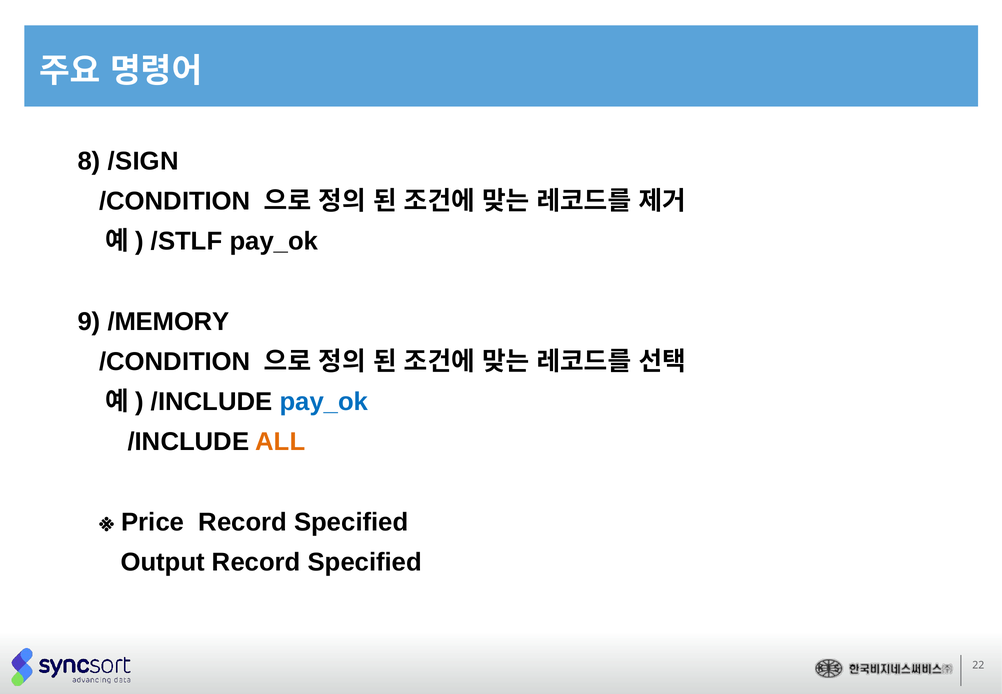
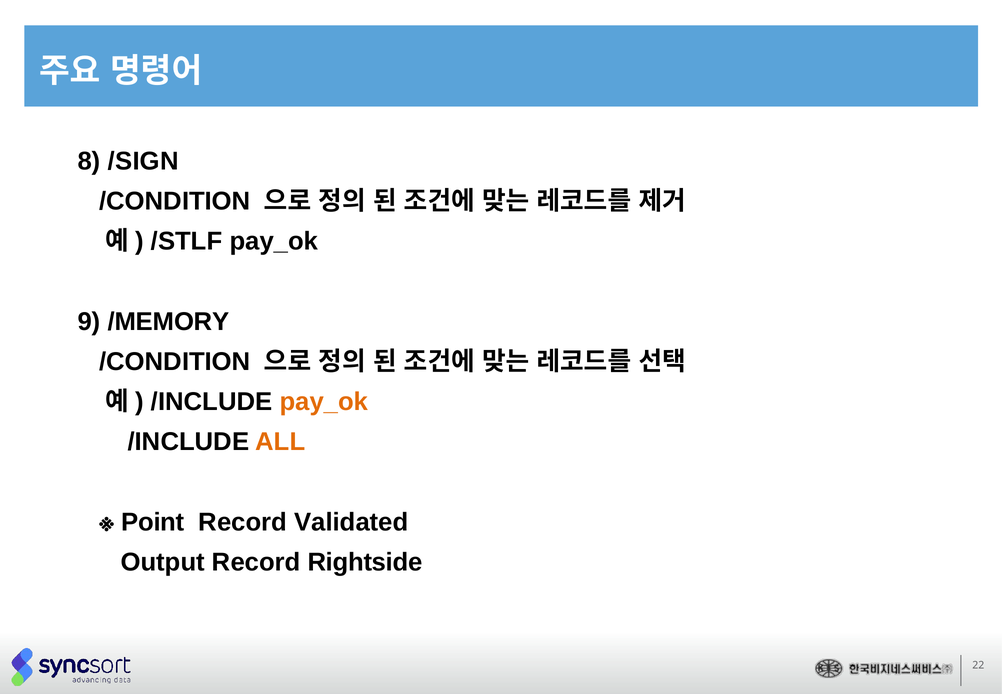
pay_ok at (324, 402) colour: blue -> orange
Price: Price -> Point
Specified at (351, 522): Specified -> Validated
Output Record Specified: Specified -> Rightside
